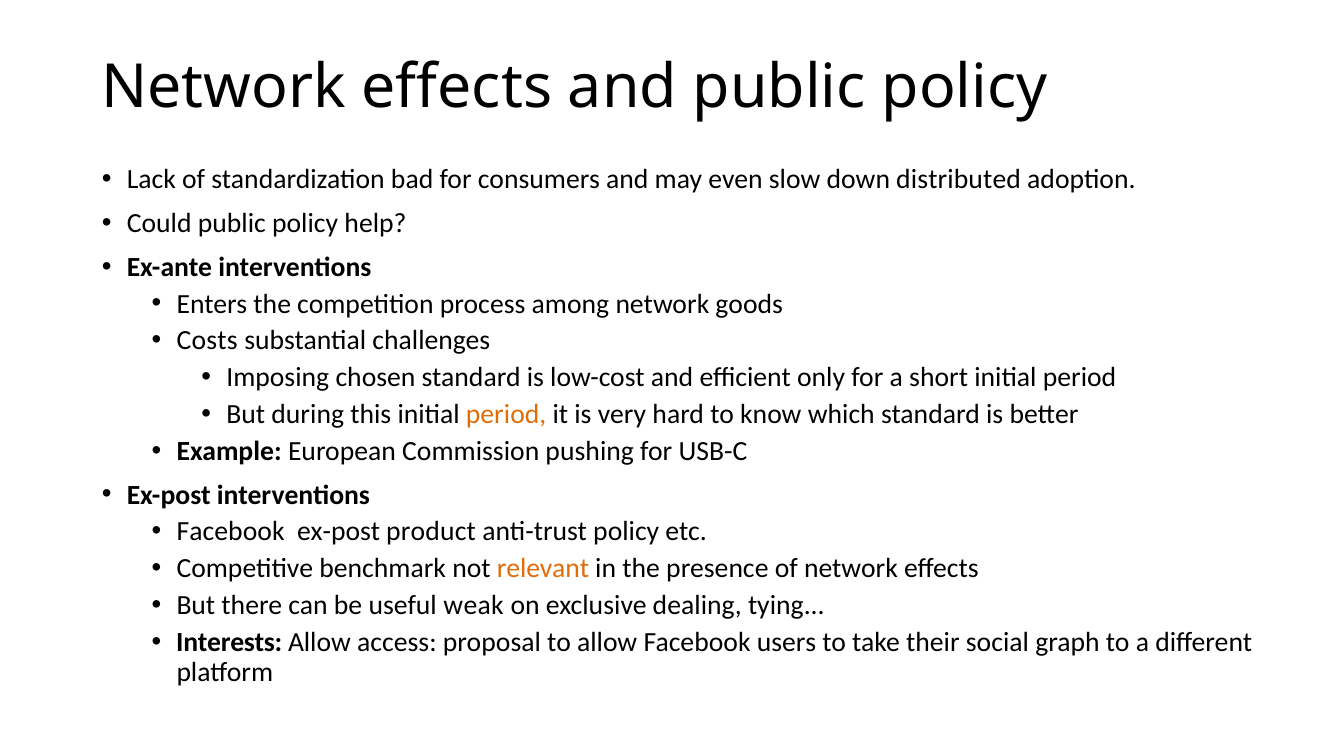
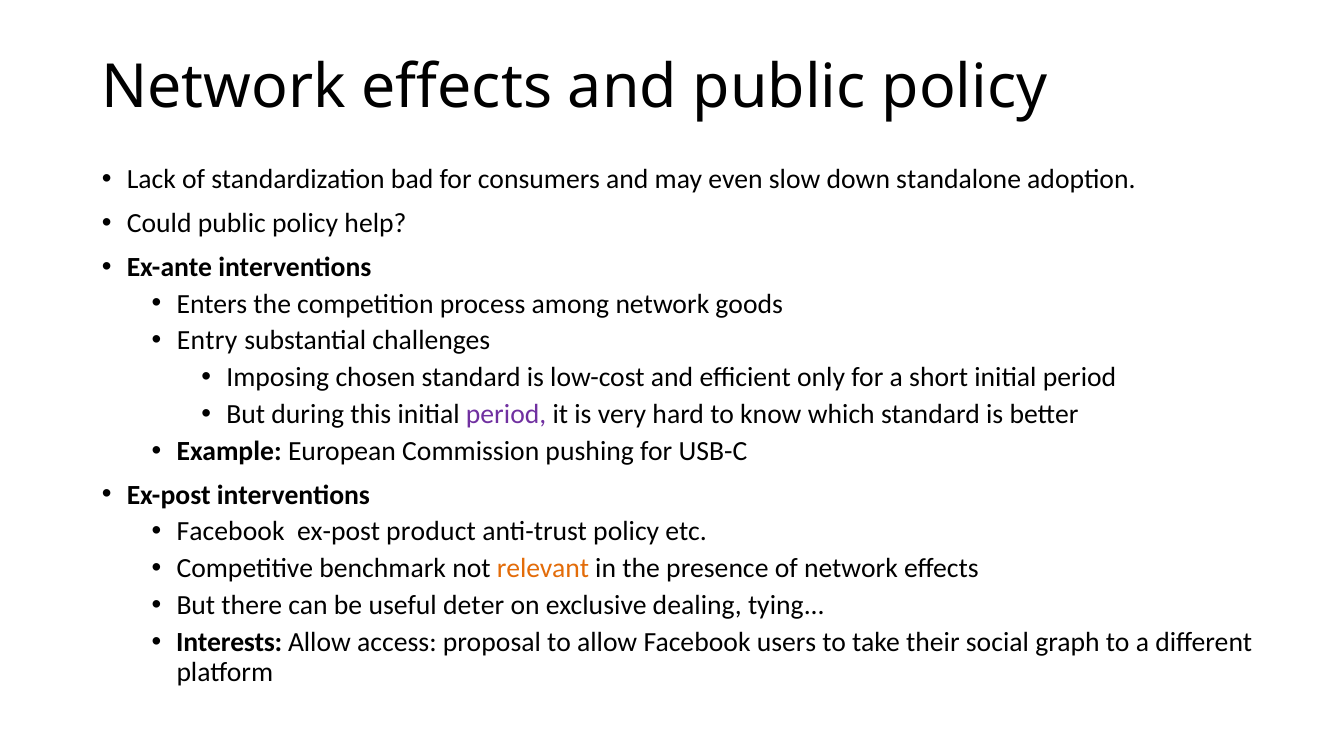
distributed: distributed -> standalone
Costs: Costs -> Entry
period at (506, 414) colour: orange -> purple
weak: weak -> deter
